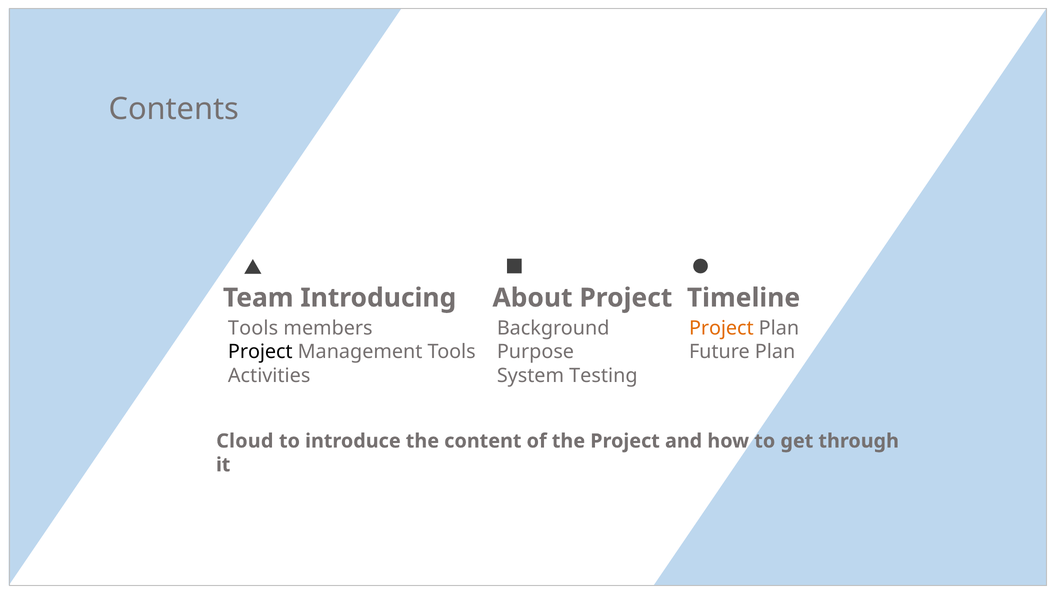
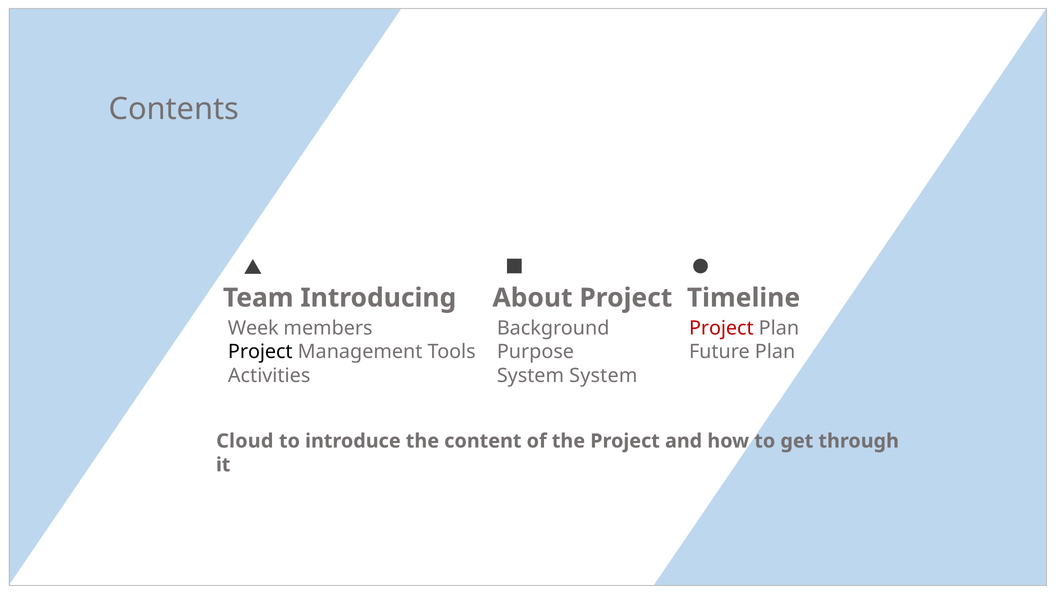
Tools at (253, 328): Tools -> Week
Project at (721, 328) colour: orange -> red
System Testing: Testing -> System
